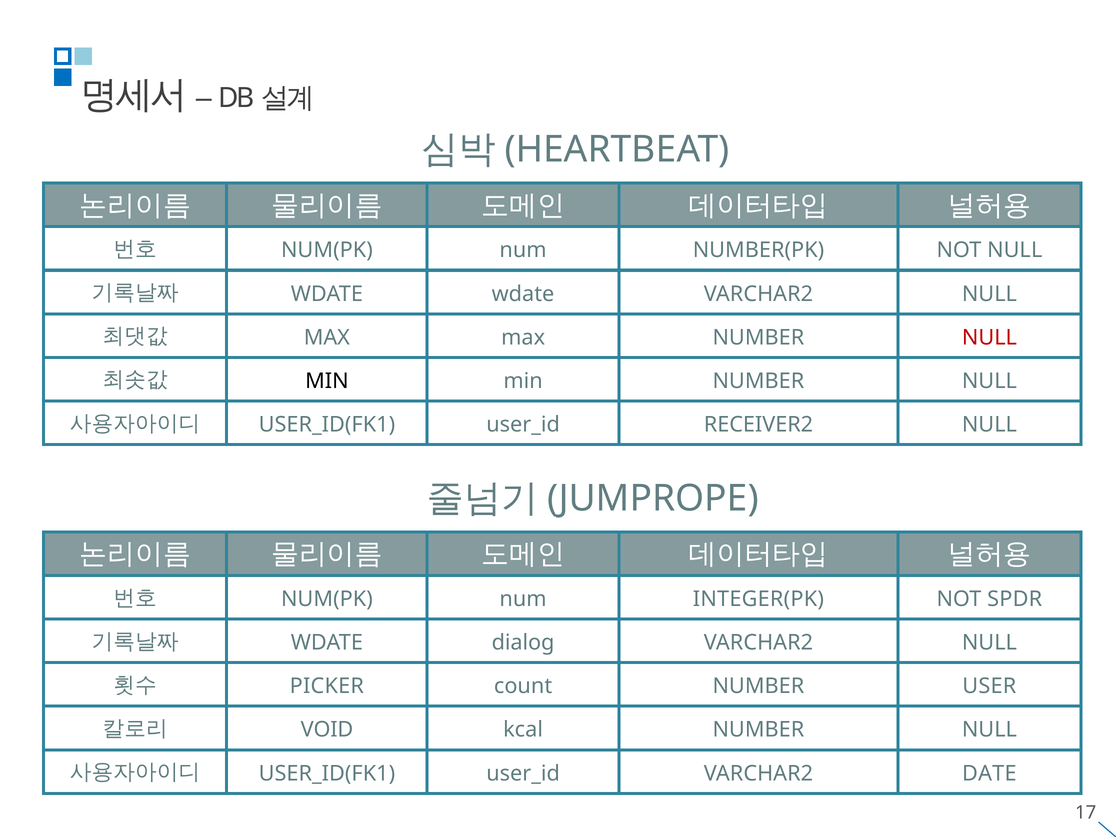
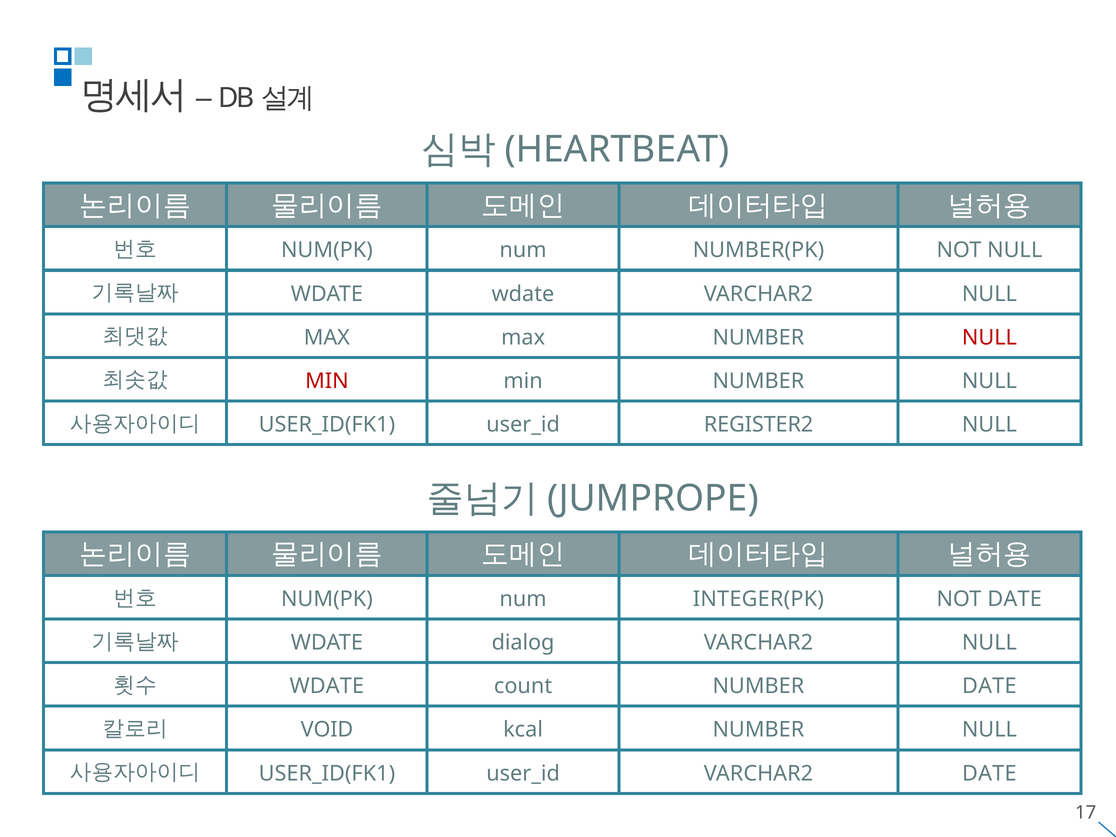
MIN at (327, 381) colour: black -> red
RECEIVER2: RECEIVER2 -> REGISTER2
NOT SPDR: SPDR -> DATE
PICKER at (327, 686): PICKER -> WDATE
NUMBER USER: USER -> DATE
